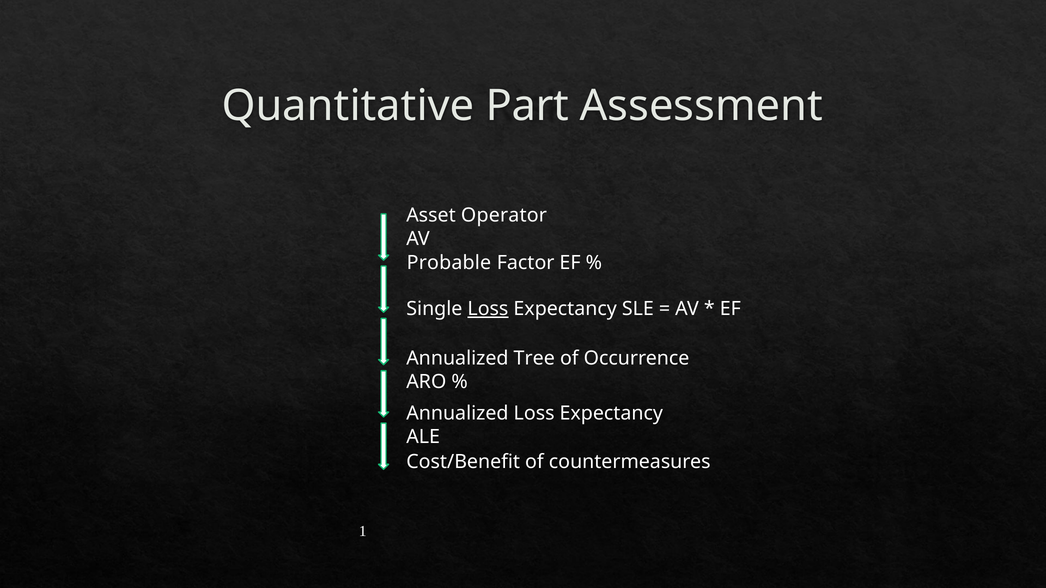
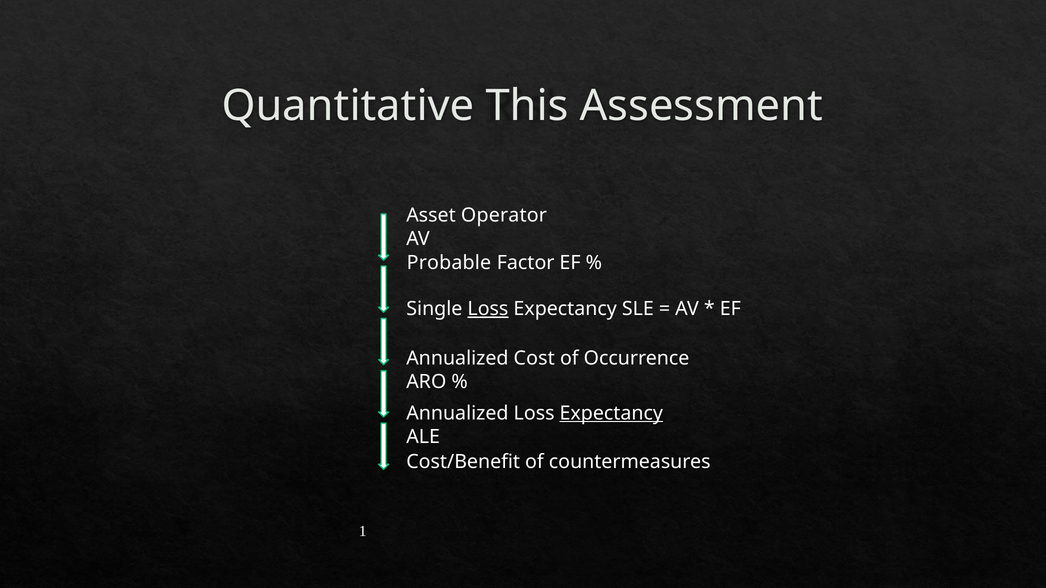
Part: Part -> This
Tree: Tree -> Cost
Expectancy at (611, 413) underline: none -> present
